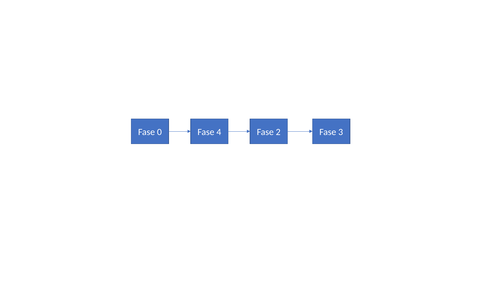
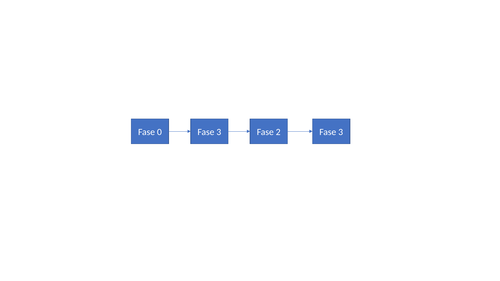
0 Fase 4: 4 -> 3
